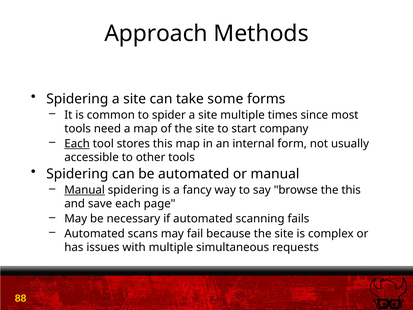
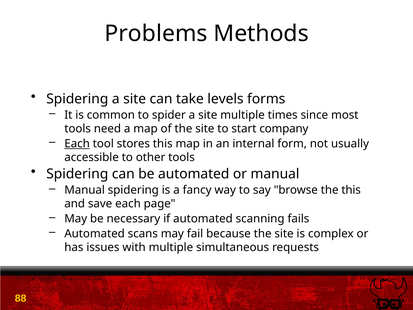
Approach: Approach -> Problems
some: some -> levels
Manual at (85, 190) underline: present -> none
